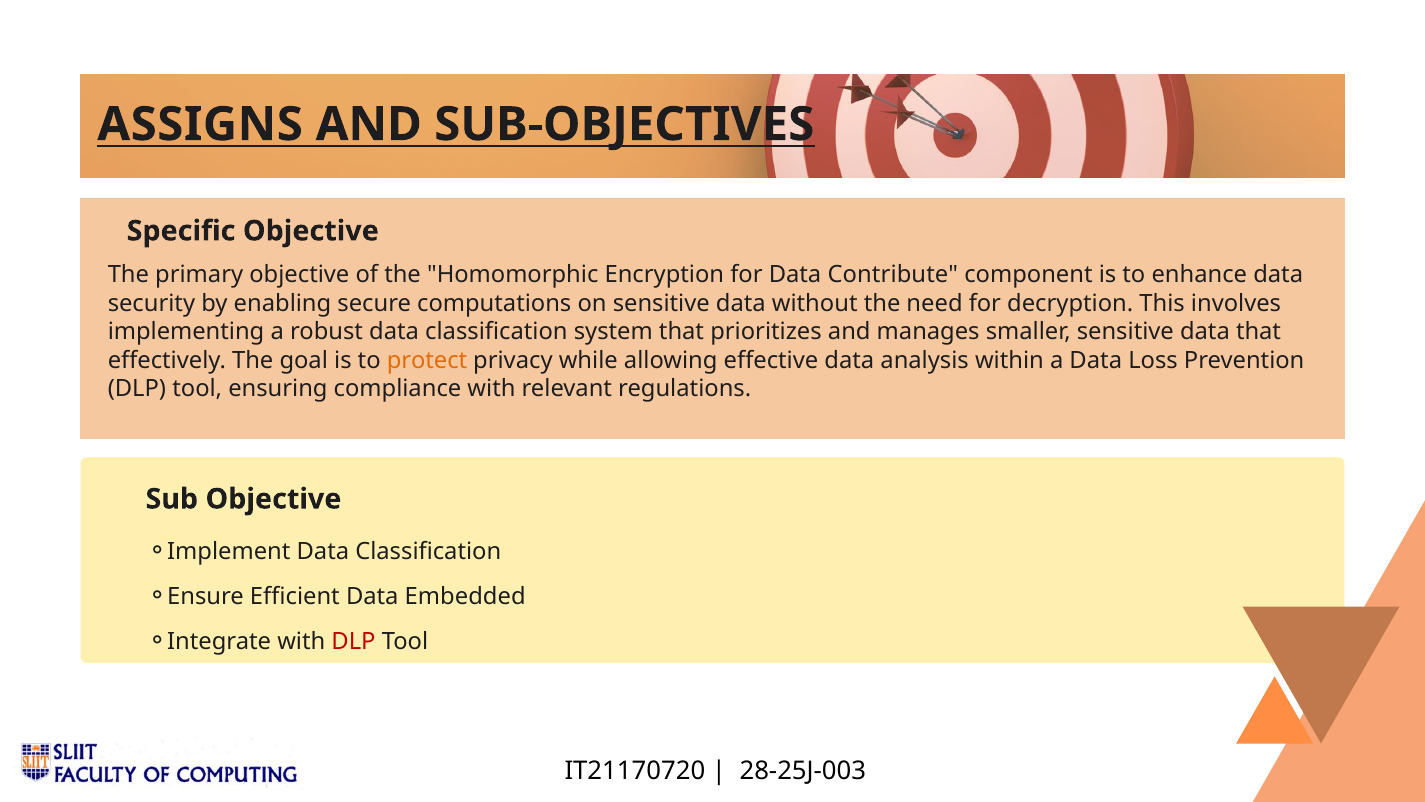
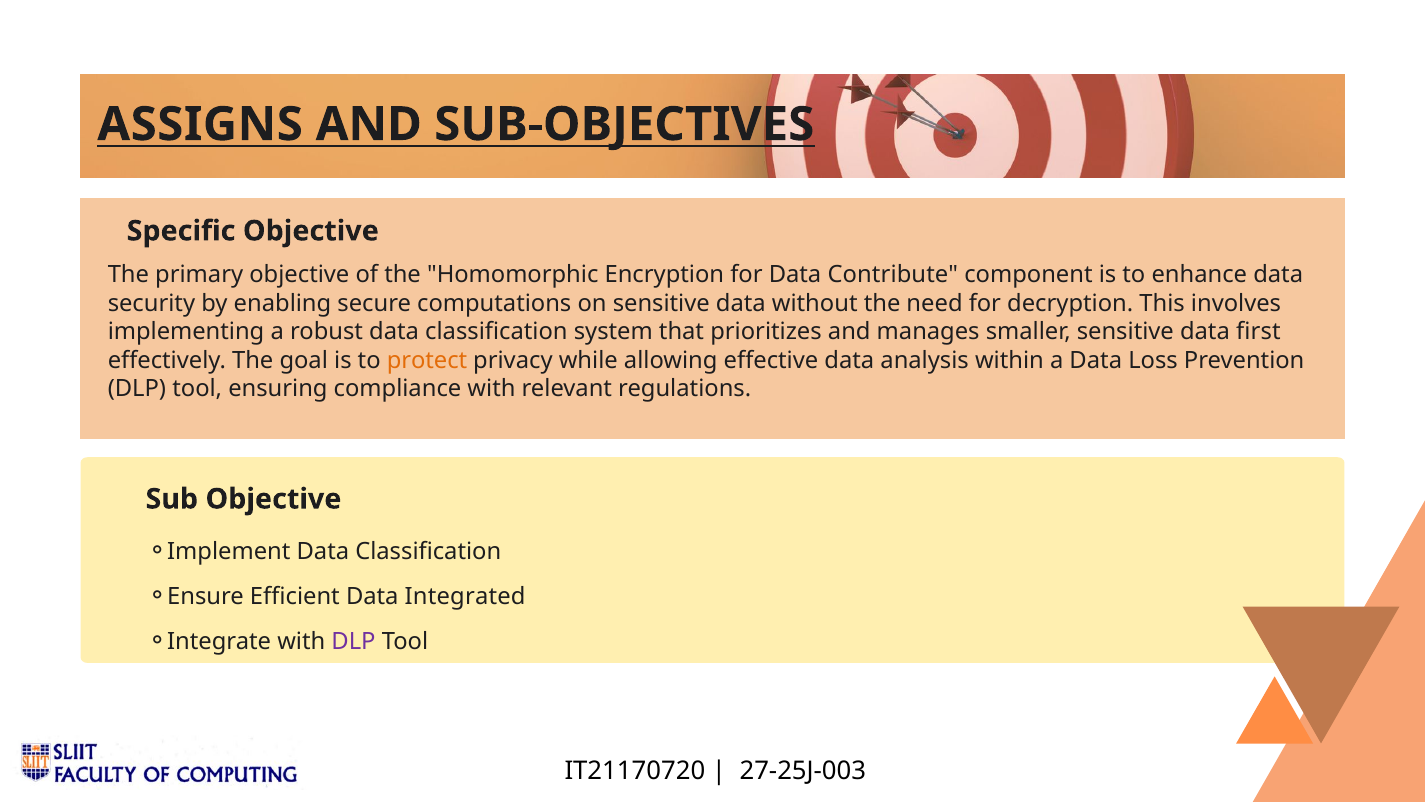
data that: that -> first
Embedded: Embedded -> Integrated
DLP at (354, 641) colour: red -> purple
28-25J-003: 28-25J-003 -> 27-25J-003
